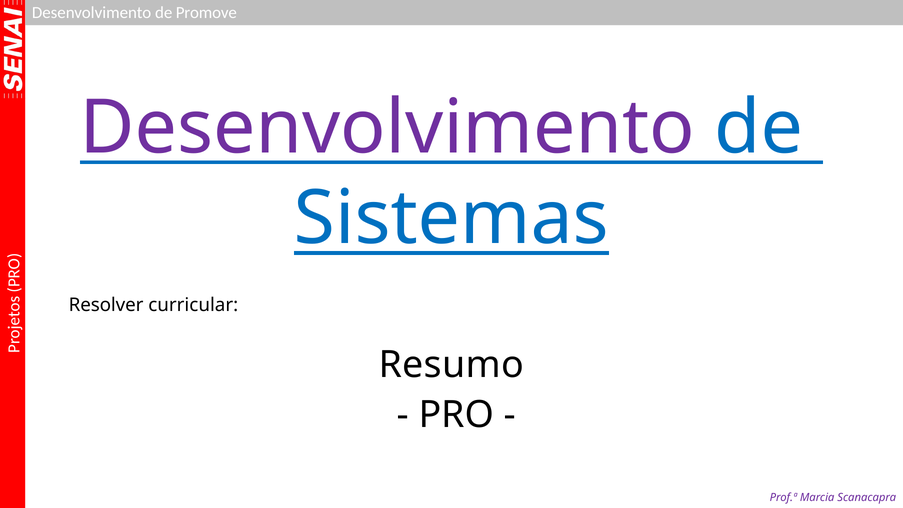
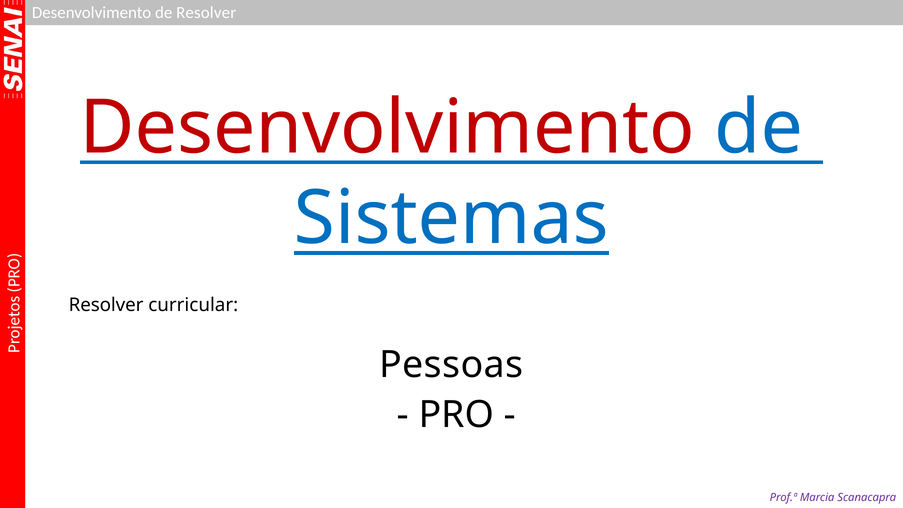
de Promove: Promove -> Resolver
Desenvolvimento at (387, 128) colour: purple -> red
Resumo: Resumo -> Pessoas
